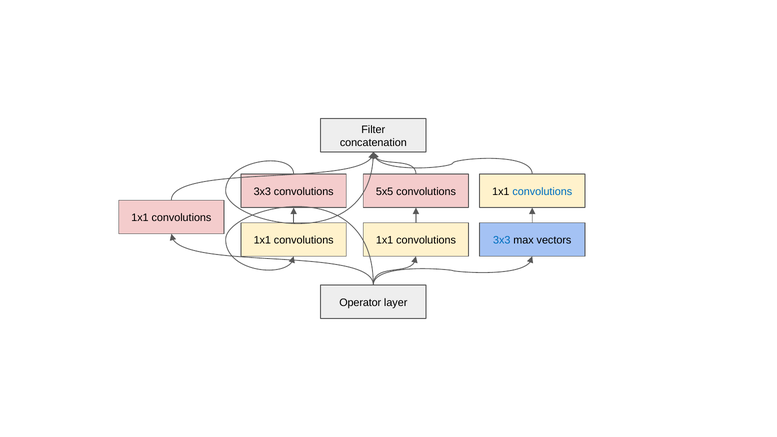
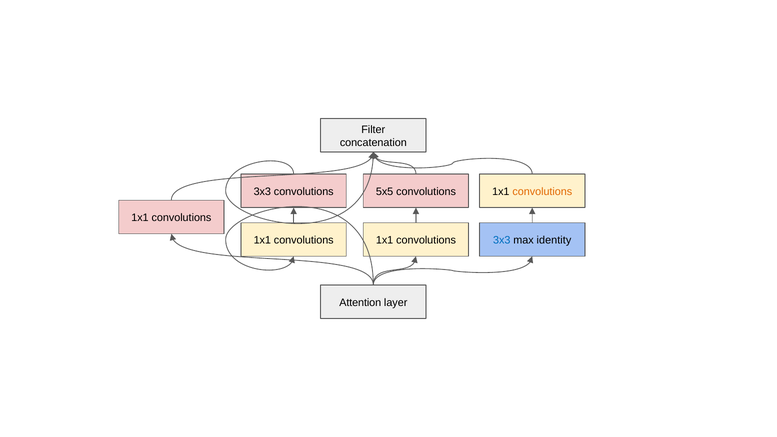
convolutions at (542, 192) colour: blue -> orange
vectors: vectors -> identity
Operator: Operator -> Attention
